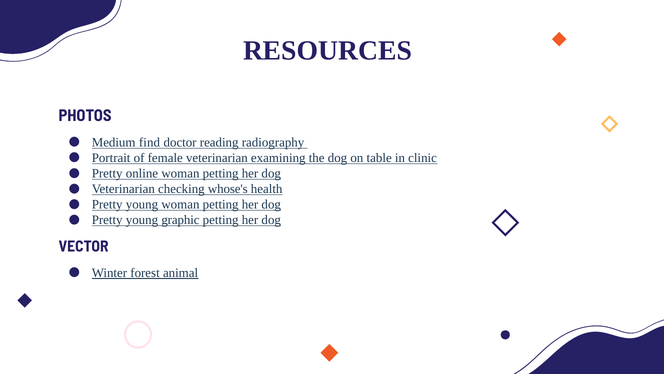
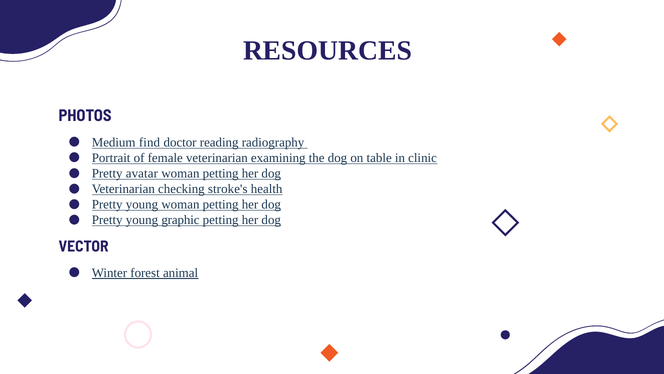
online: online -> avatar
whose's: whose's -> stroke's
